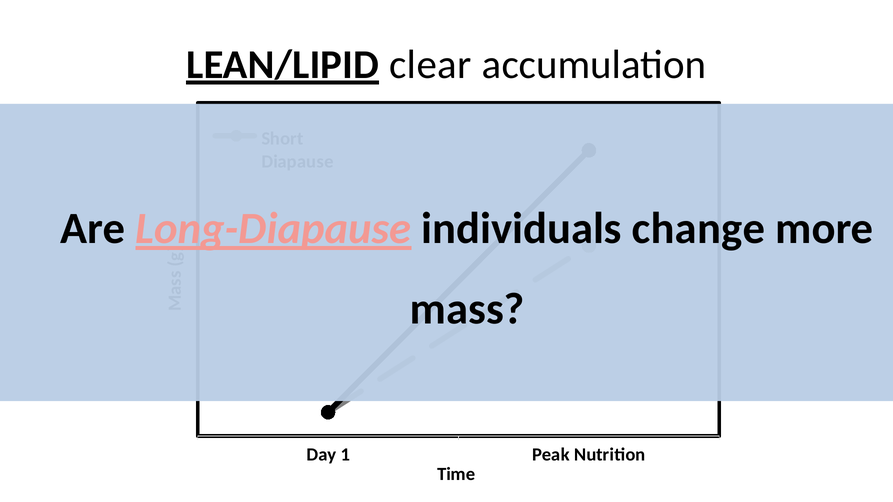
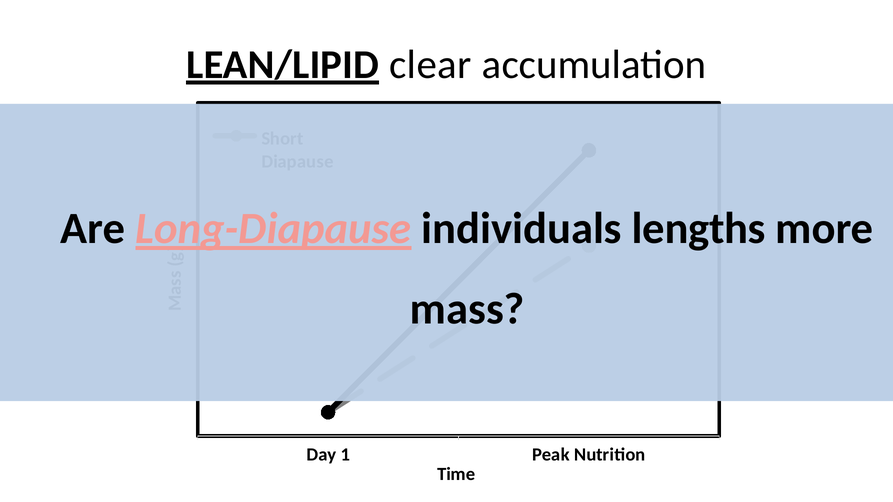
change: change -> lengths
